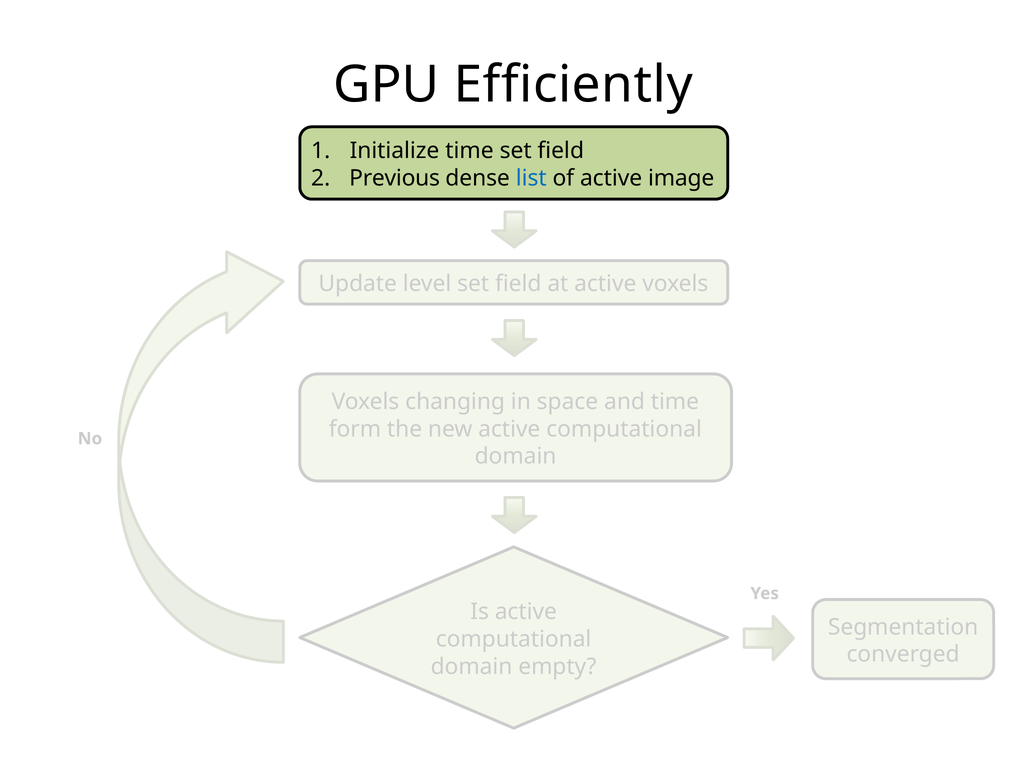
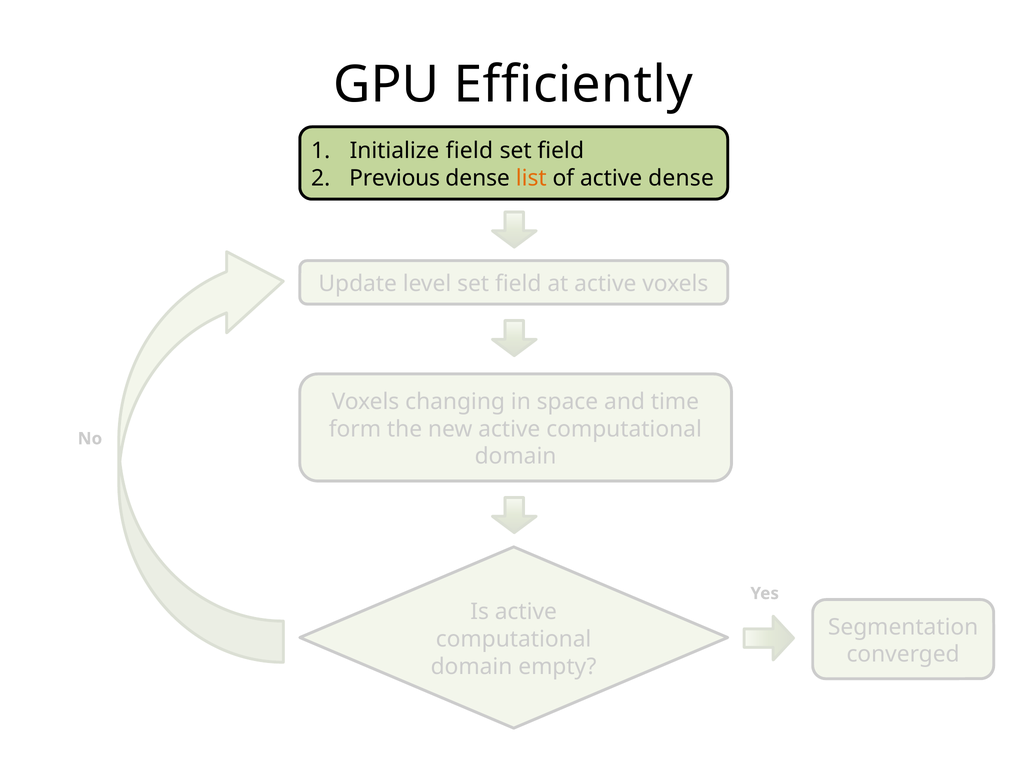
Initialize time: time -> field
list colour: blue -> orange
active image: image -> dense
